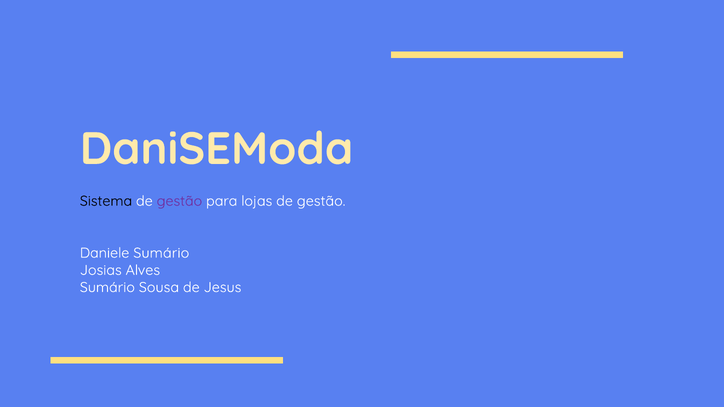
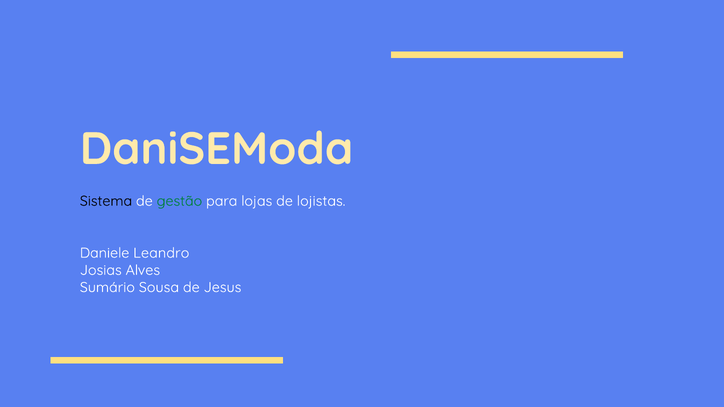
gestão at (179, 201) colour: purple -> green
lojas de gestão: gestão -> lojistas
Daniele Sumário: Sumário -> Leandro
